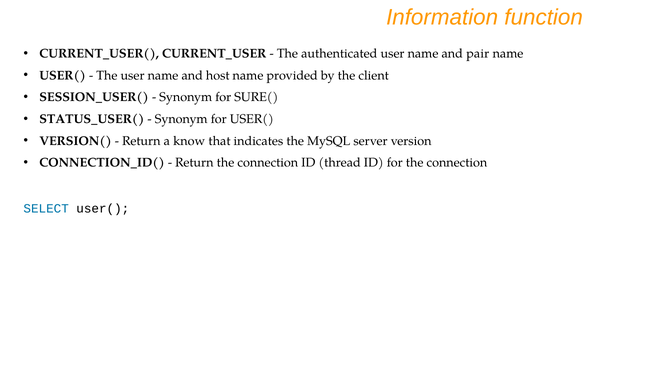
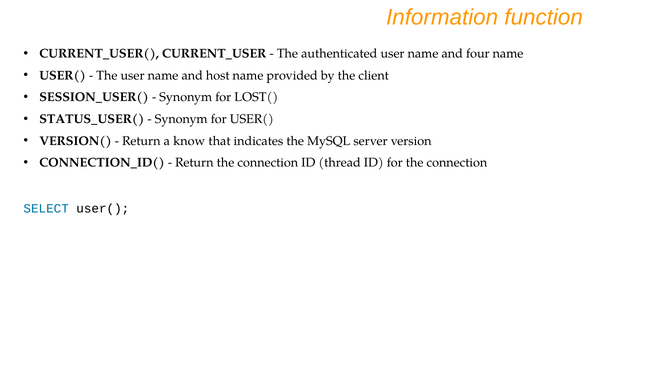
pair: pair -> four
SURE(: SURE( -> LOST(
